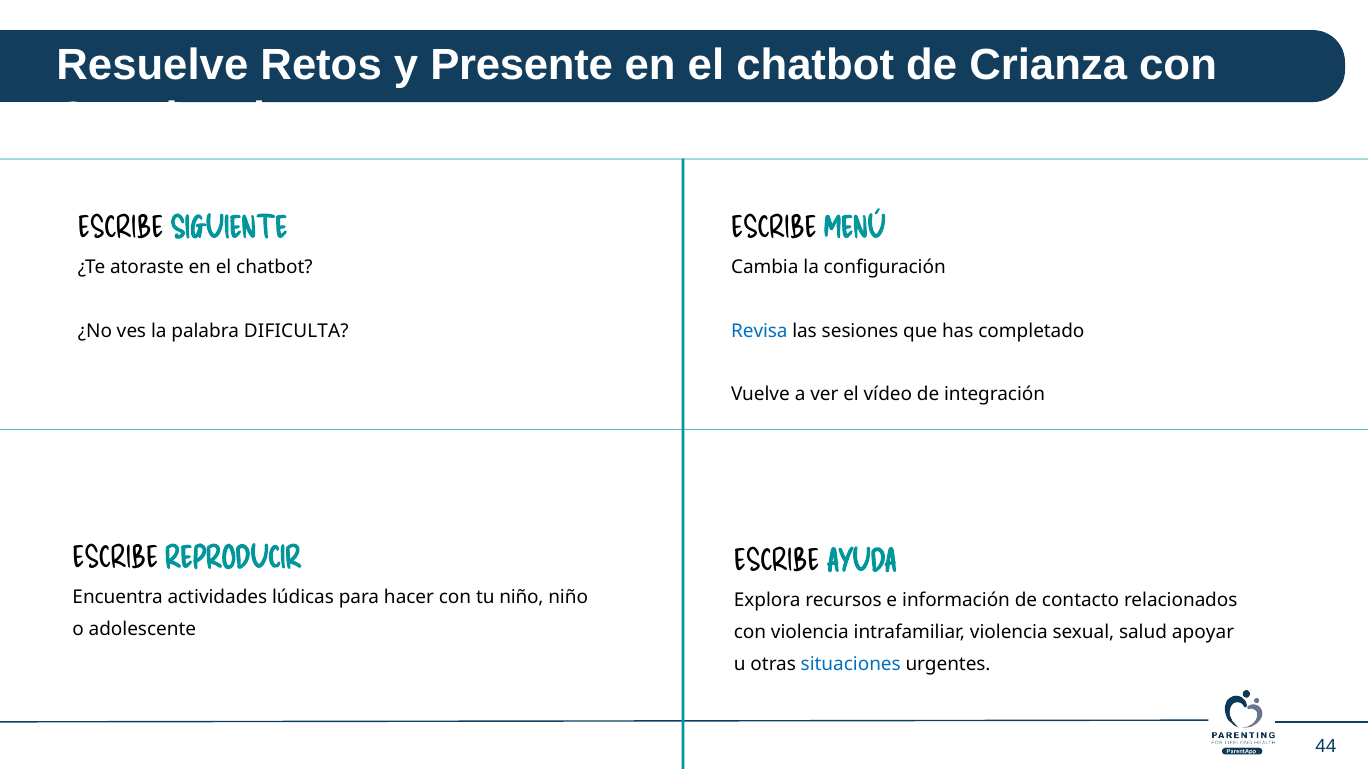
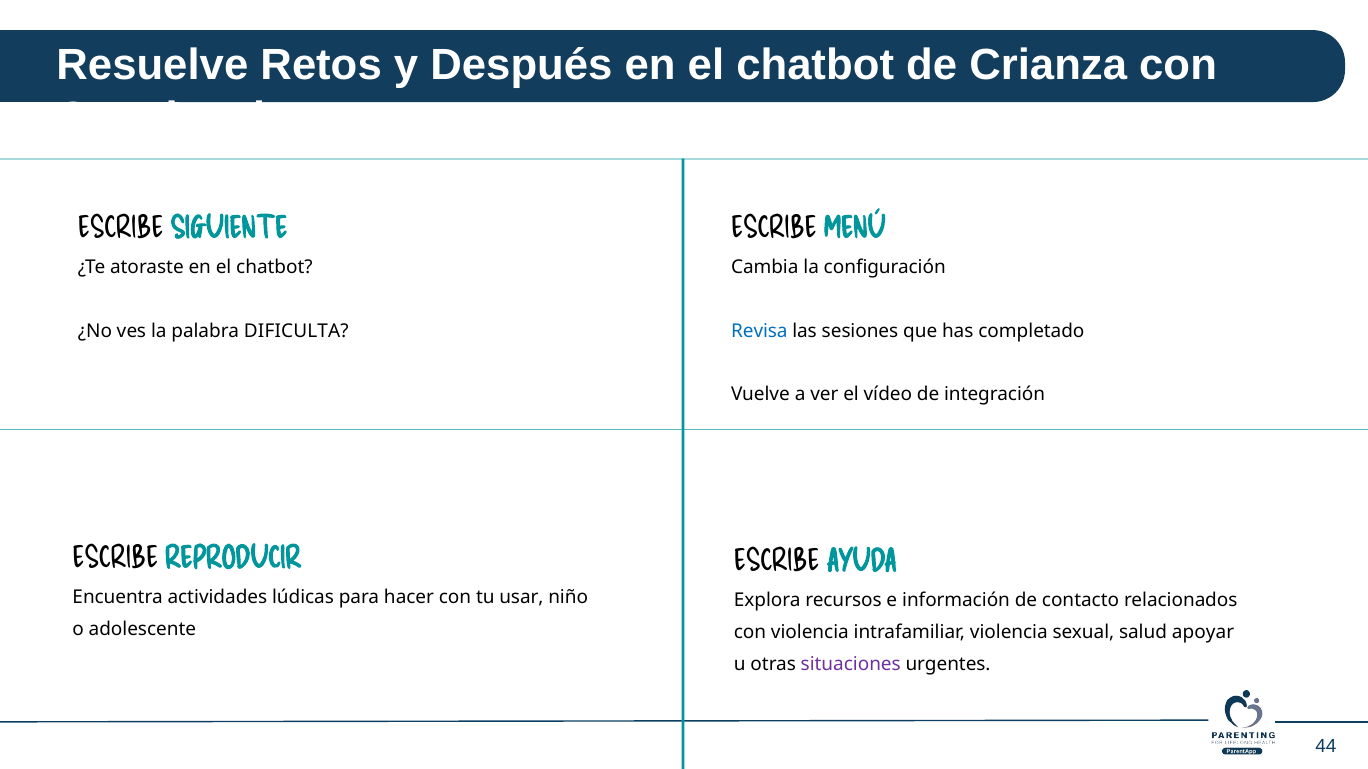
Presente: Presente -> Después
tu niño: niño -> usar
situaciones colour: blue -> purple
